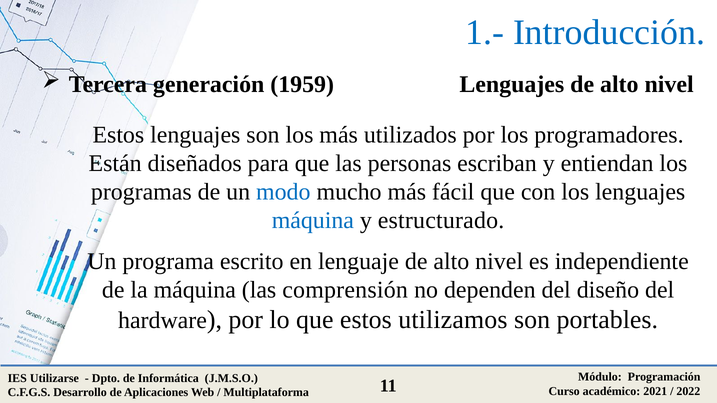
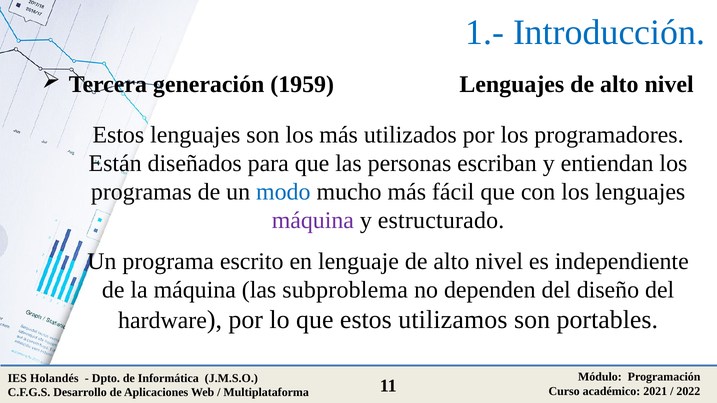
máquina at (313, 221) colour: blue -> purple
comprensión: comprensión -> subproblema
Utilizarse: Utilizarse -> Holandés
